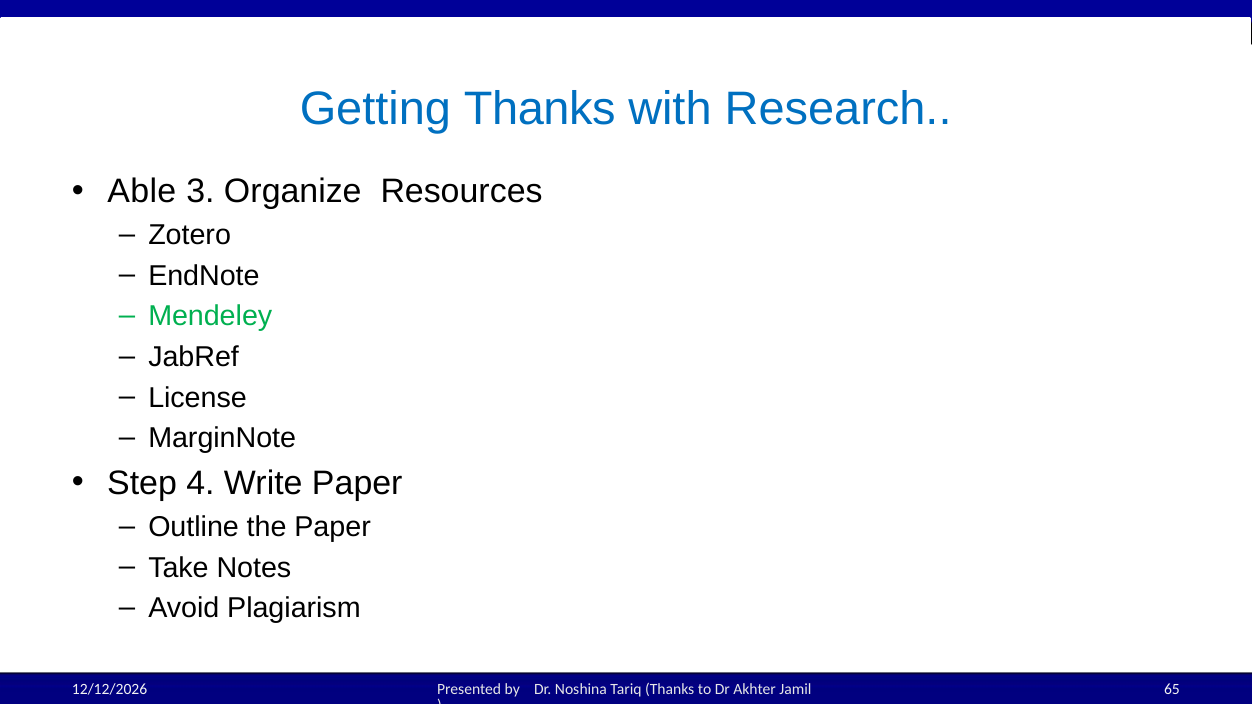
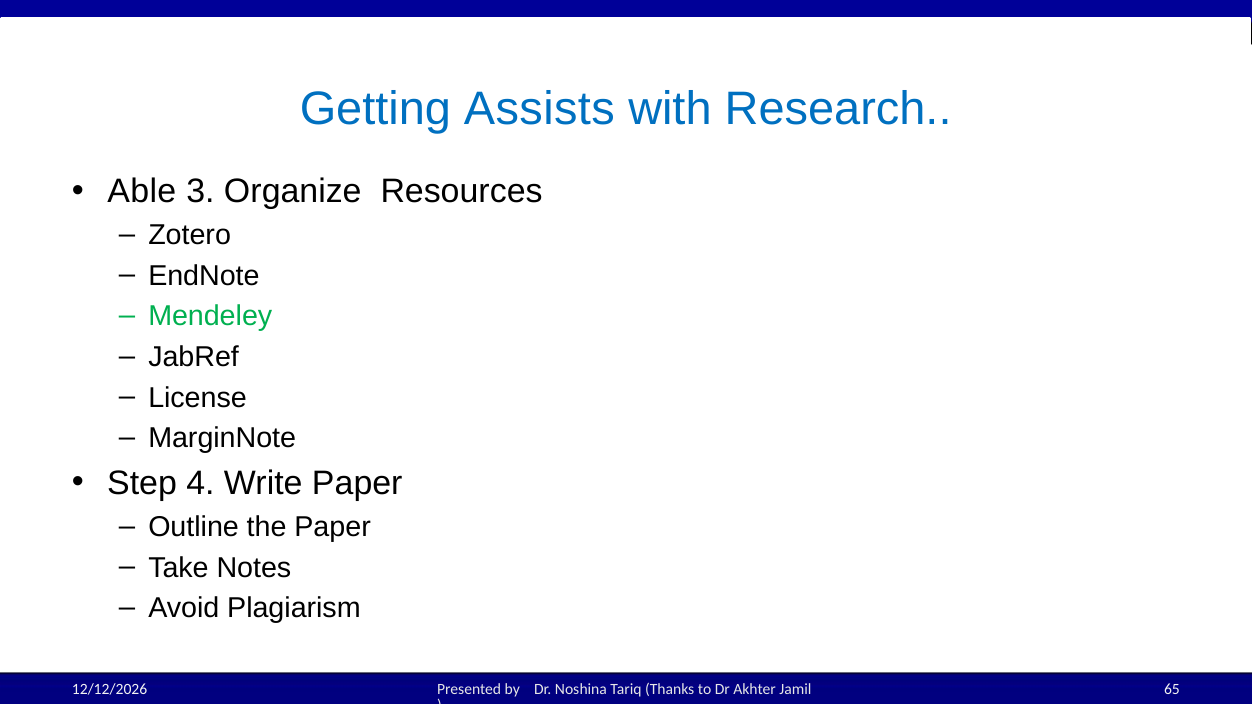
Getting Thanks: Thanks -> Assists
